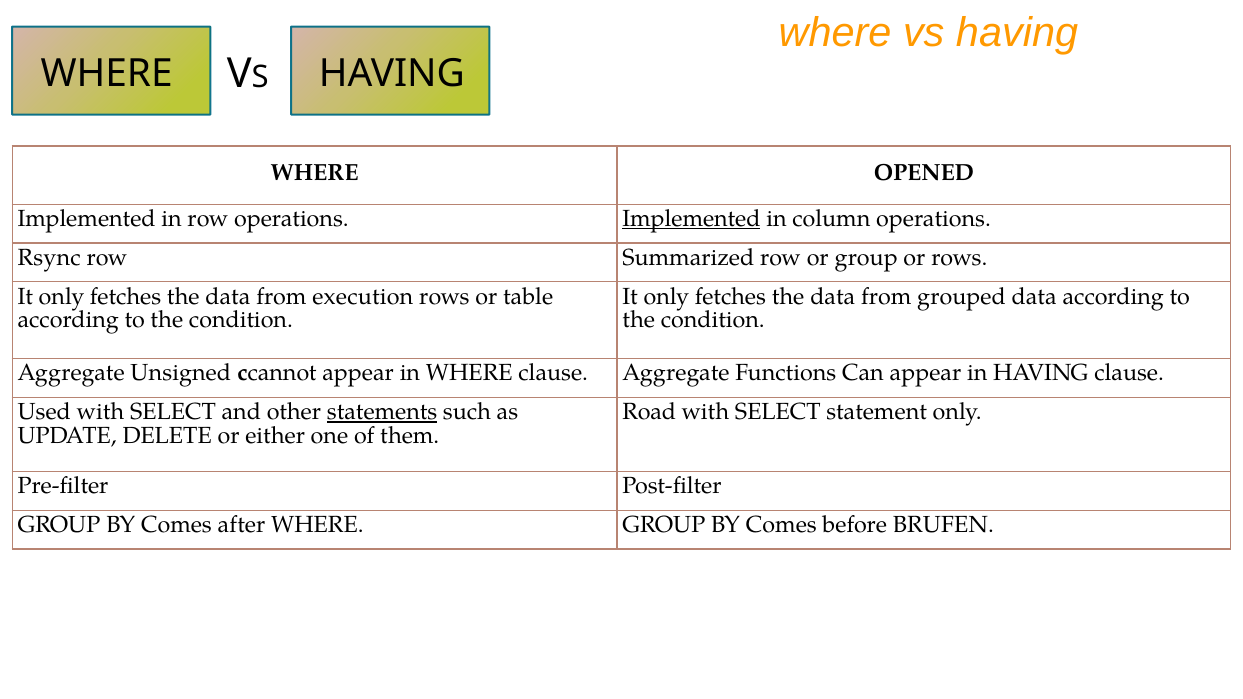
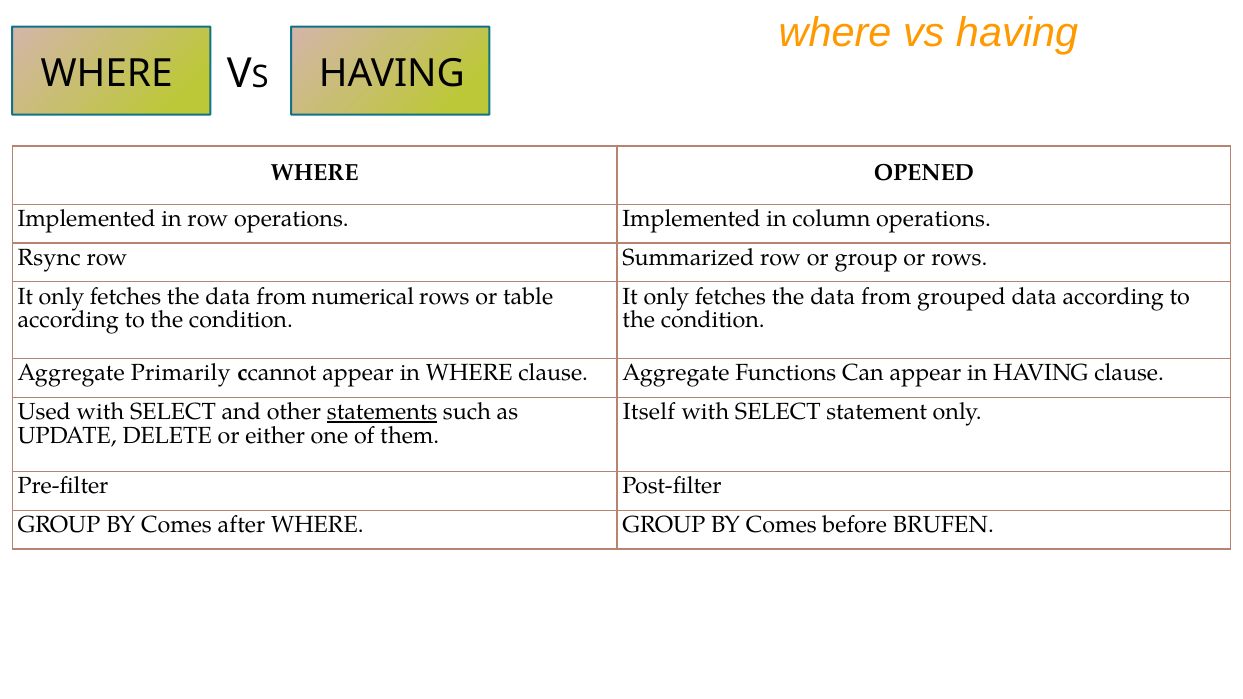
Implemented at (691, 219) underline: present -> none
execution: execution -> numerical
Unsigned: Unsigned -> Primarily
Road: Road -> Itself
